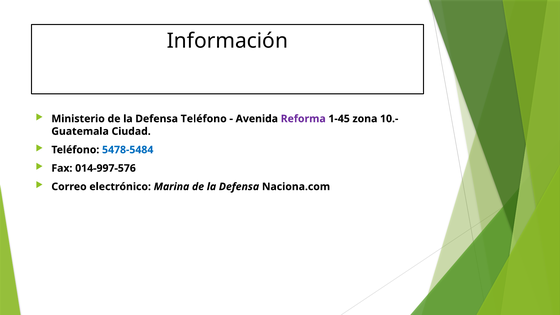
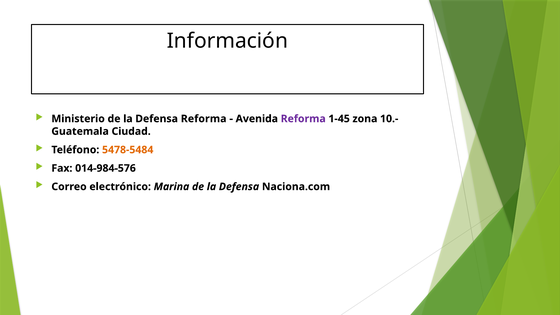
Defensa Teléfono: Teléfono -> Reforma
5478-5484 colour: blue -> orange
014-997-576: 014-997-576 -> 014-984-576
